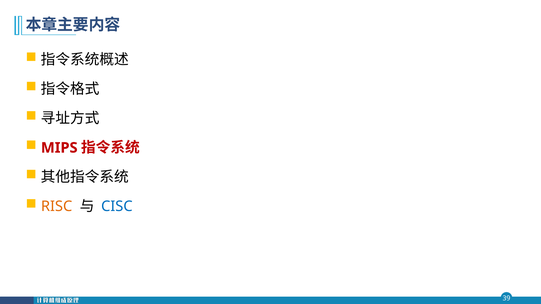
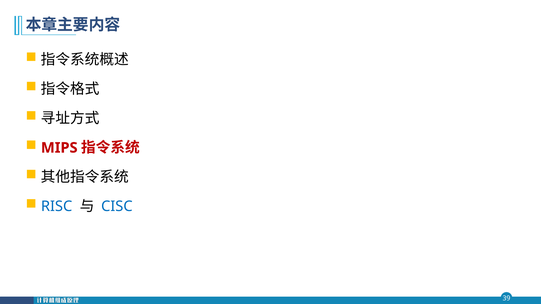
RISC colour: orange -> blue
